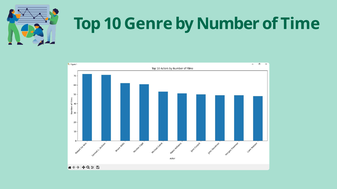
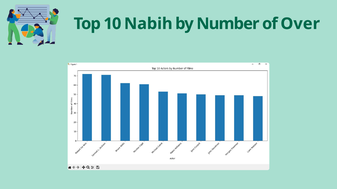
Genre: Genre -> Nabih
Time: Time -> Over
